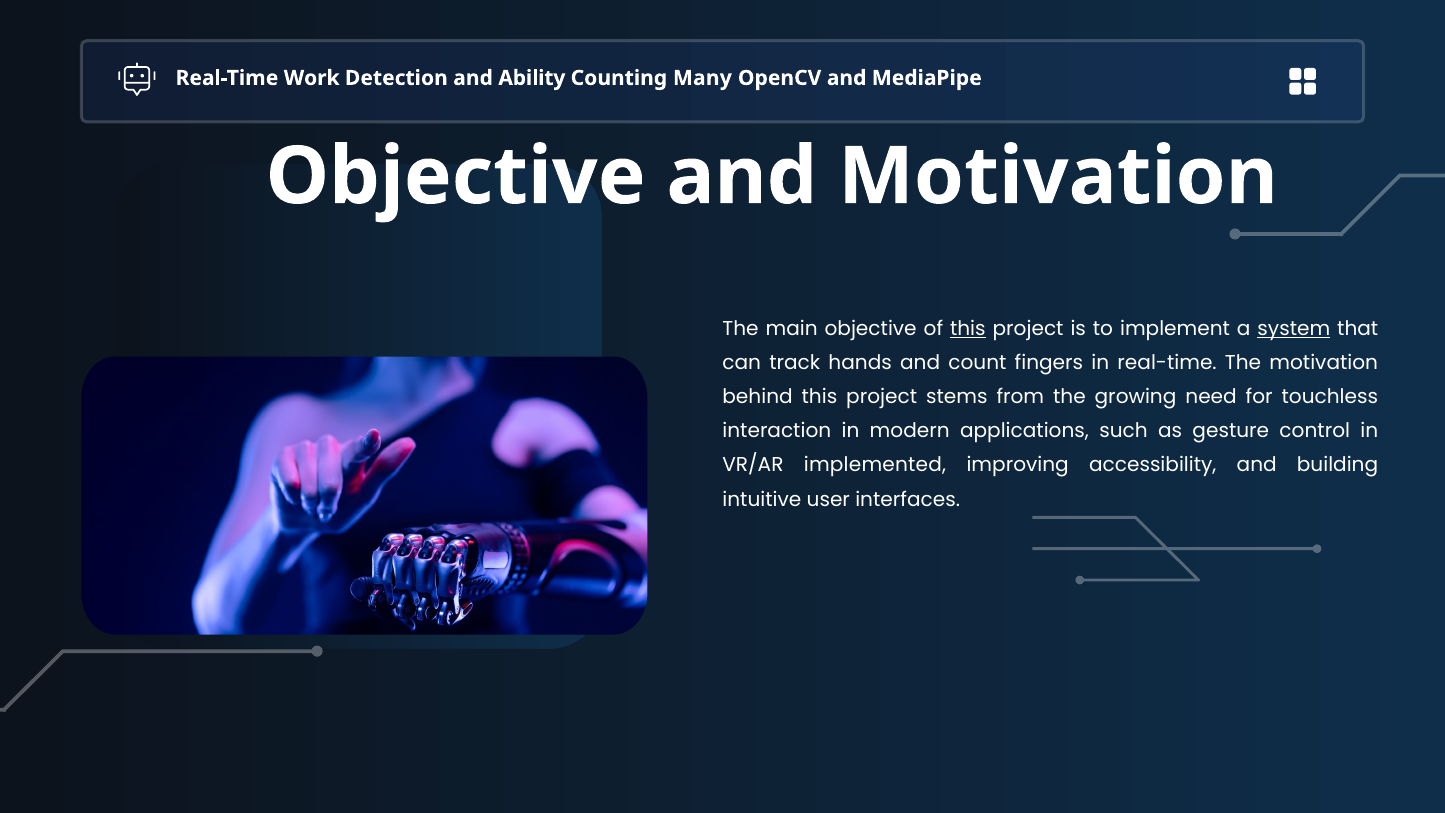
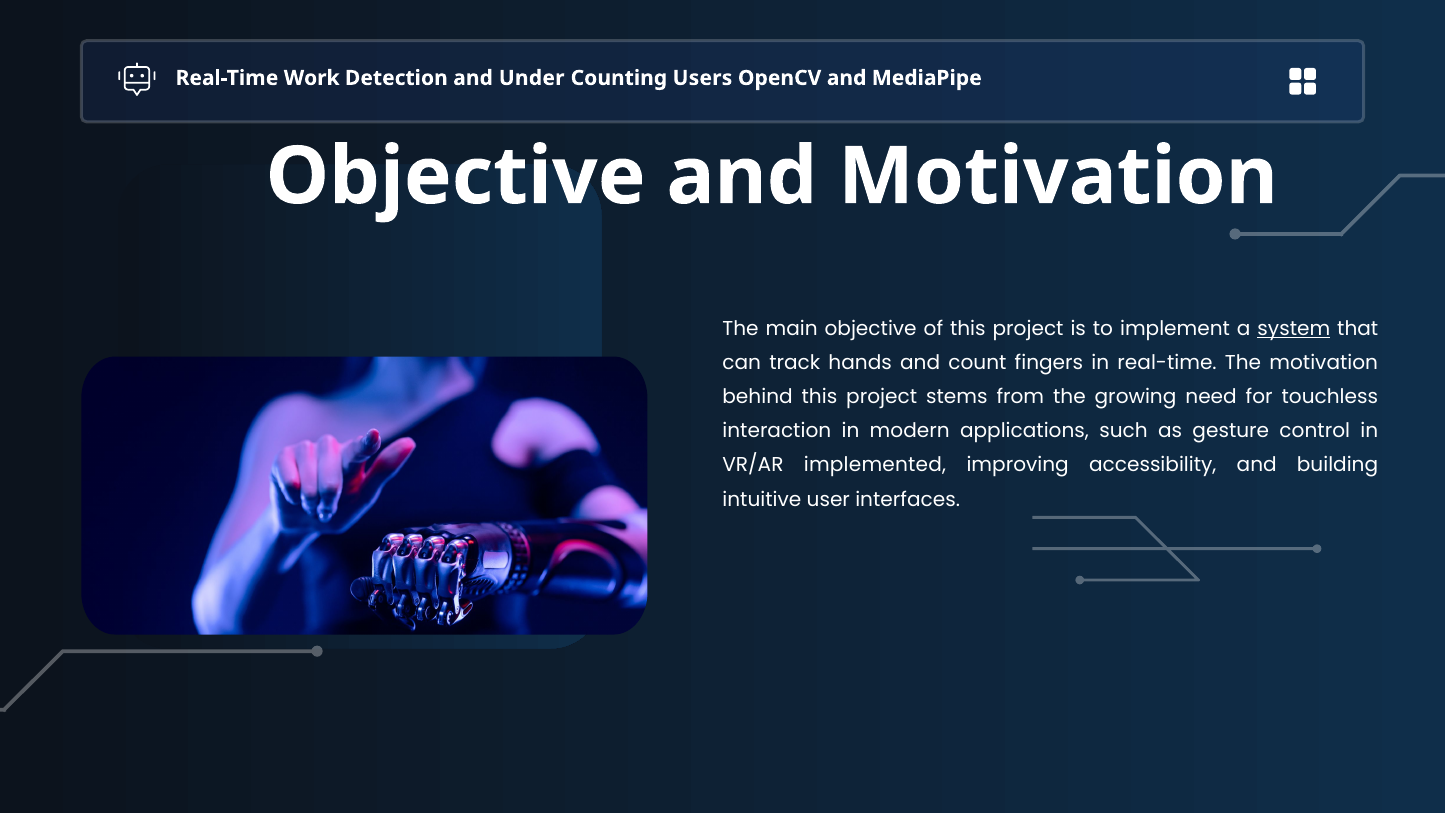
Ability: Ability -> Under
Many: Many -> Users
this at (968, 329) underline: present -> none
